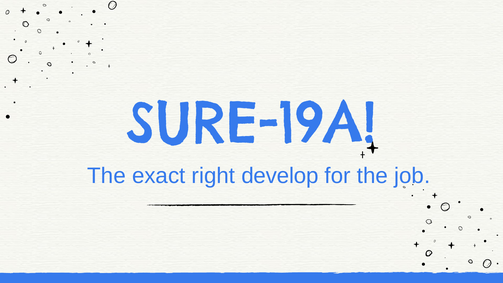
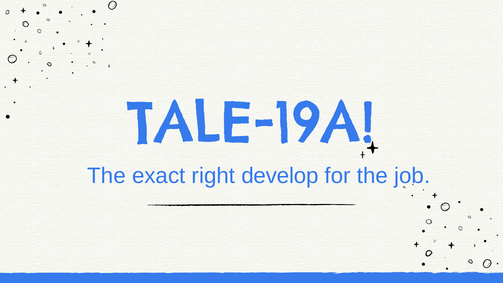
SURE-19A: SURE-19A -> TALE-19A
